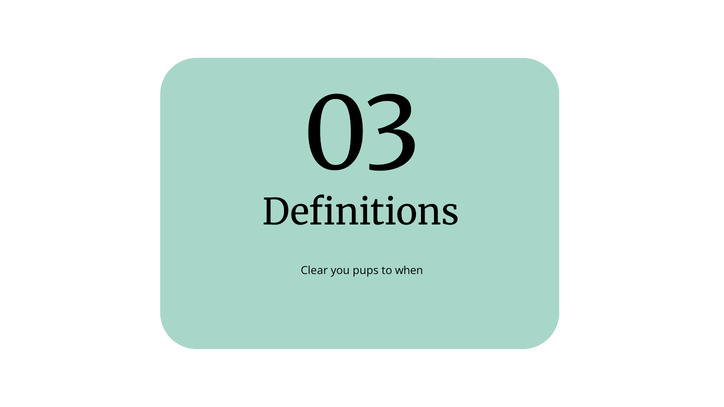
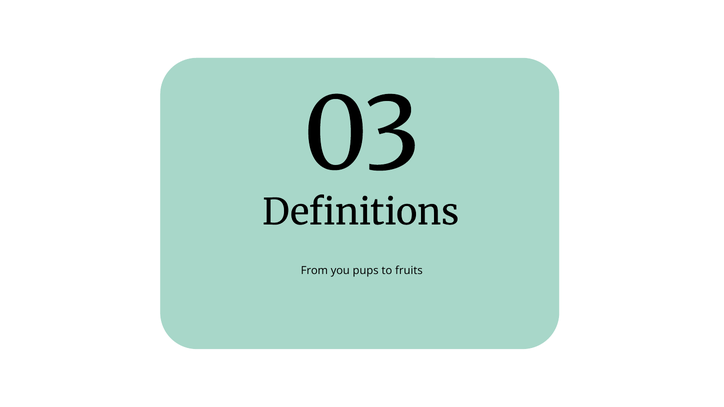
Clear: Clear -> From
when: when -> fruits
